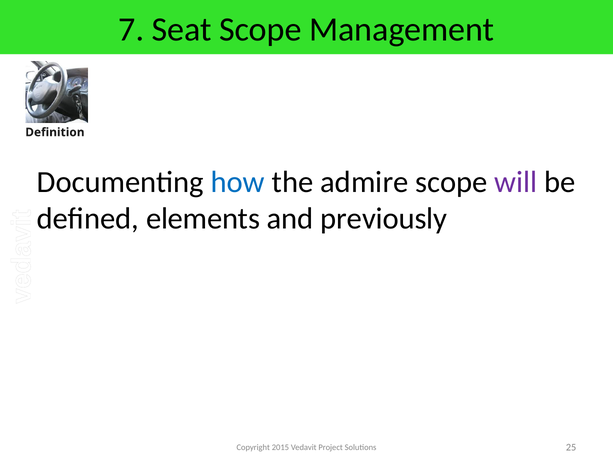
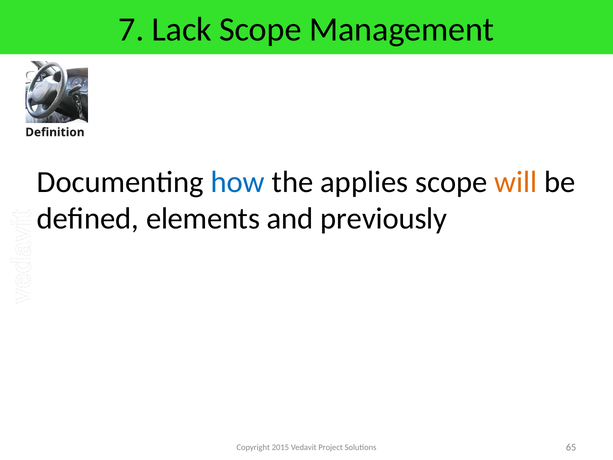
Seat: Seat -> Lack
admire: admire -> applies
will colour: purple -> orange
25: 25 -> 65
